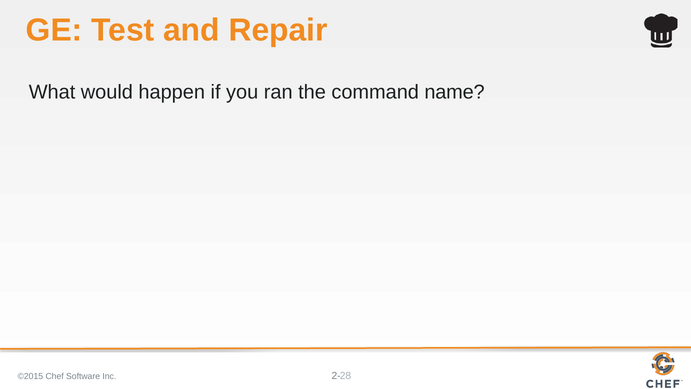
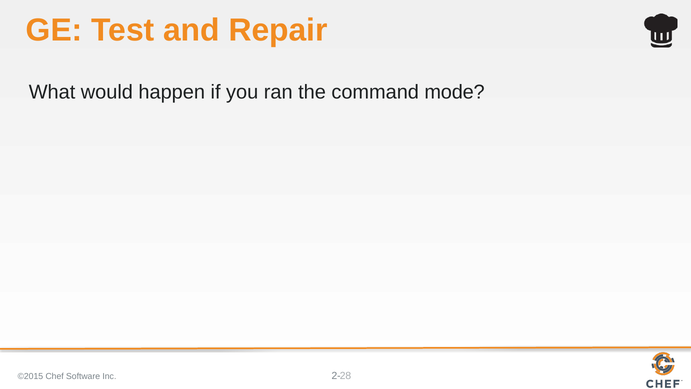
name: name -> mode
